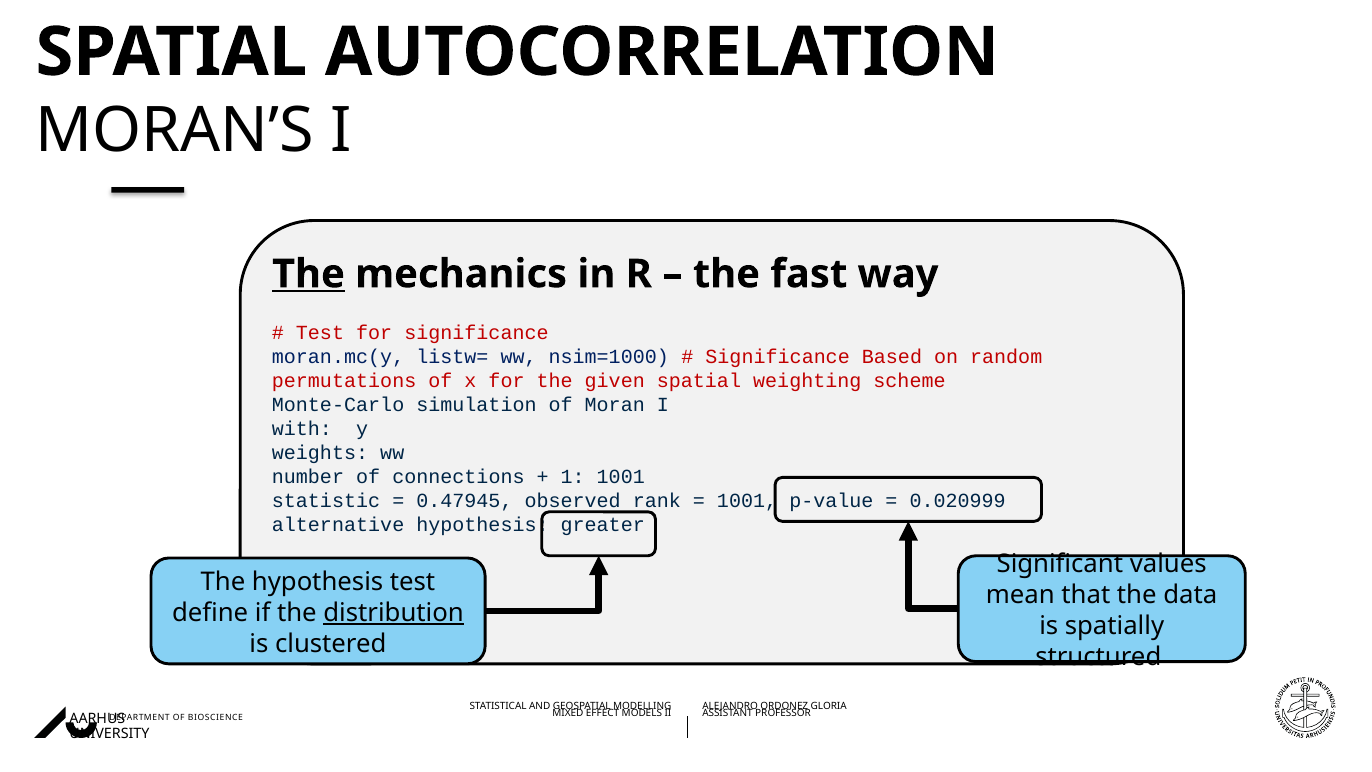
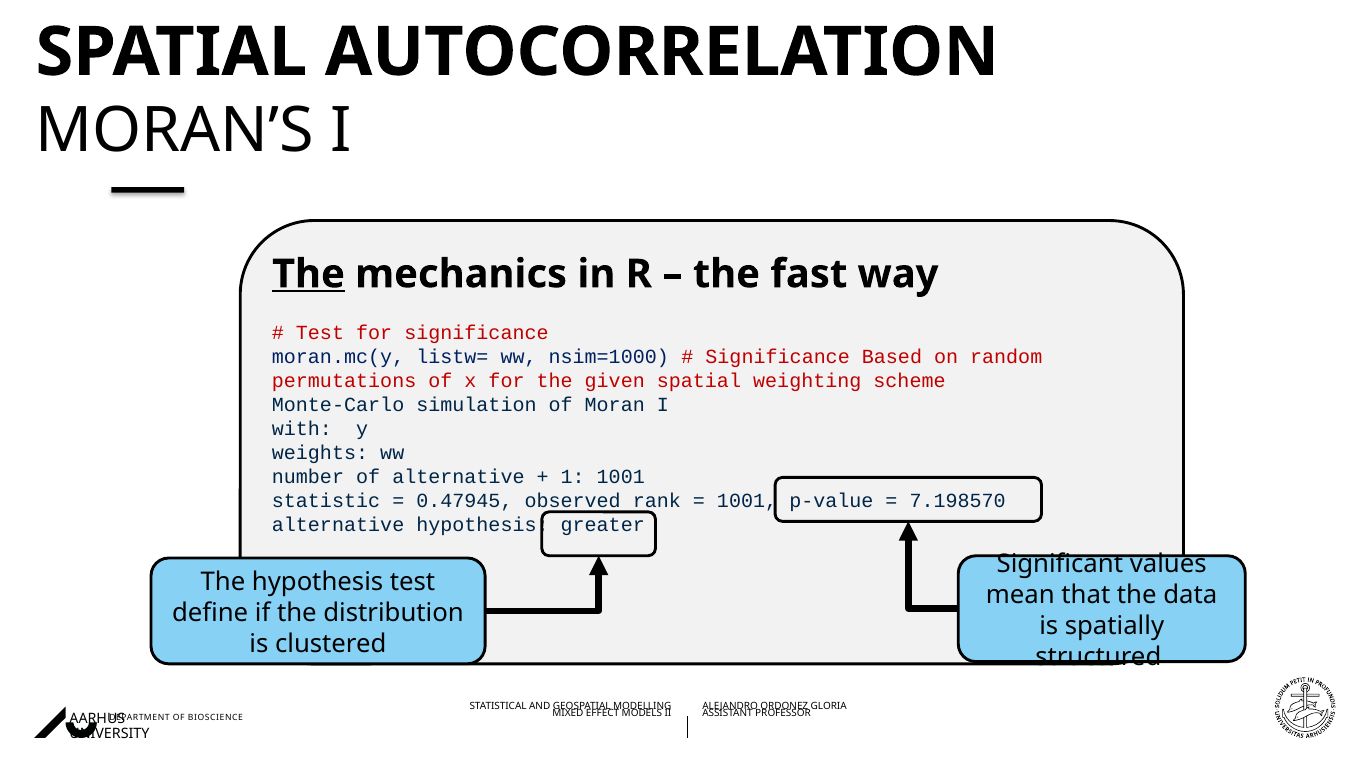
of connections: connections -> alternative
0.020999: 0.020999 -> 7.198570
distribution underline: present -> none
